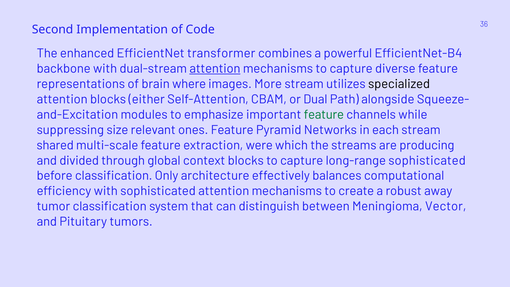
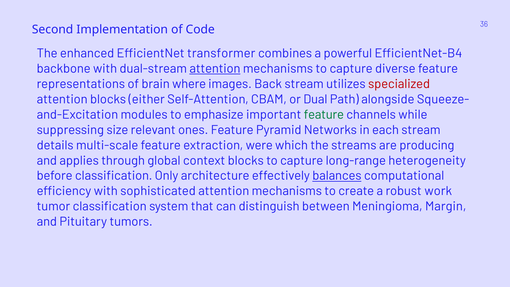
More: More -> Back
specialized colour: black -> red
shared: shared -> details
divided: divided -> applies
long-range sophisticated: sophisticated -> heterogeneity
balances underline: none -> present
away: away -> work
Vector: Vector -> Margin
